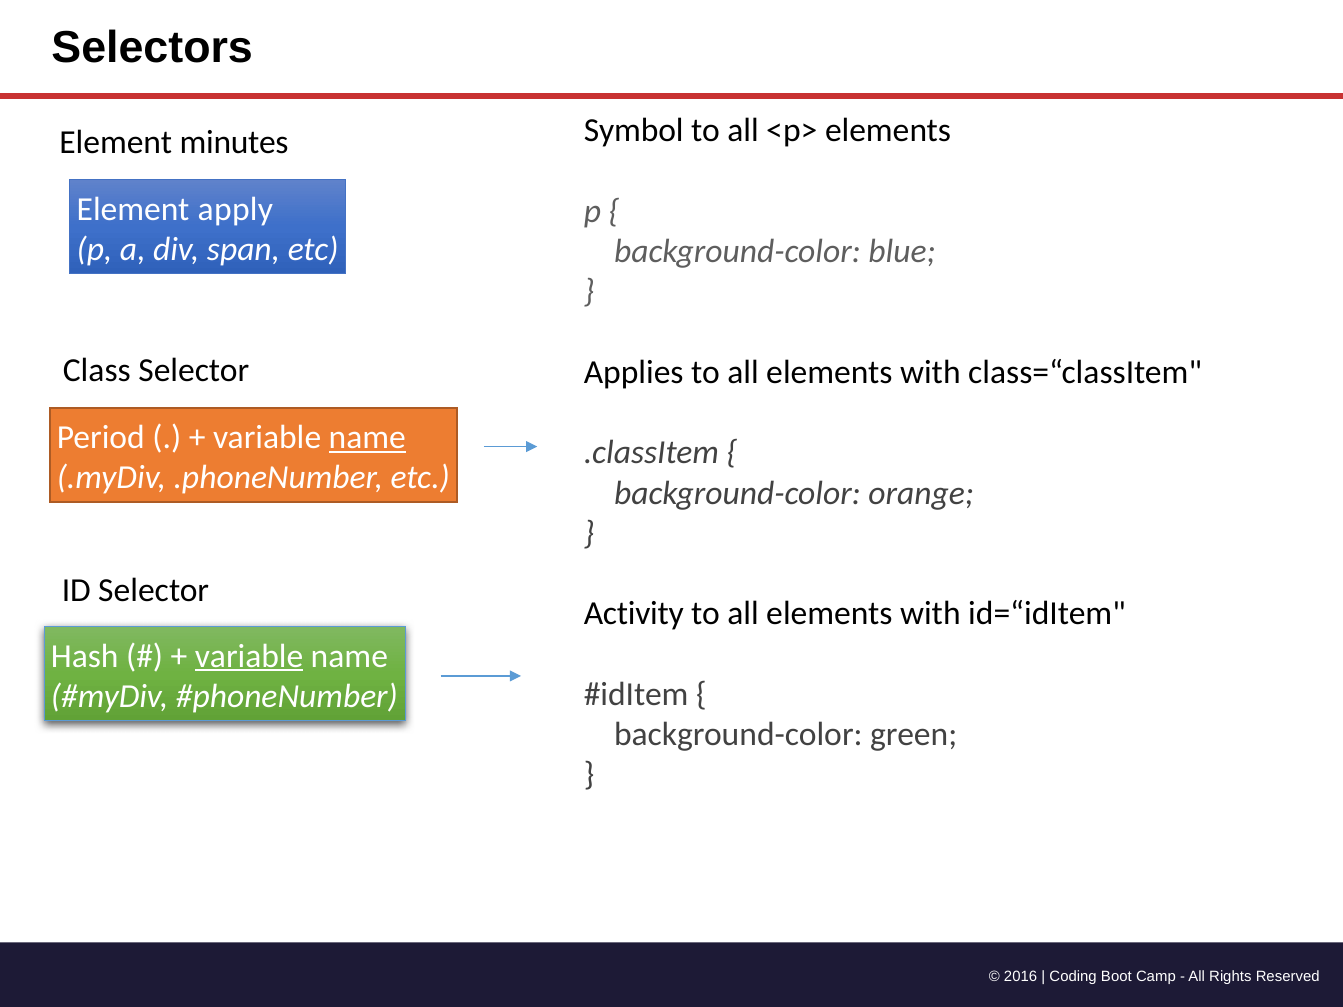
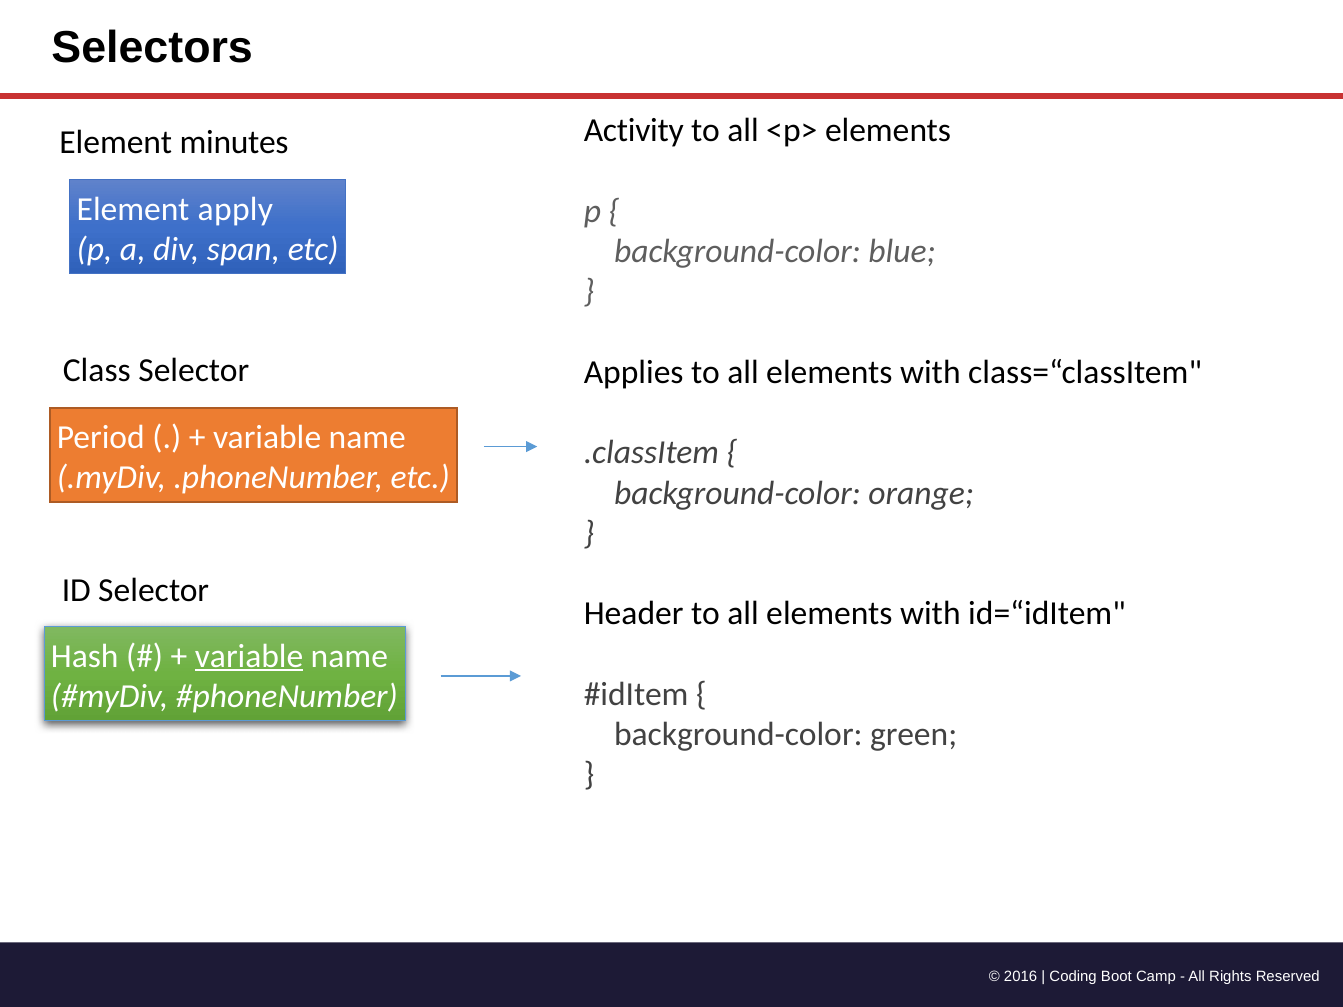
Symbol: Symbol -> Activity
name at (367, 437) underline: present -> none
Activity: Activity -> Header
